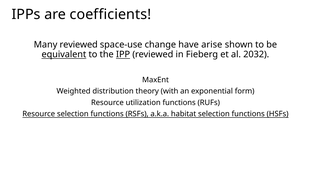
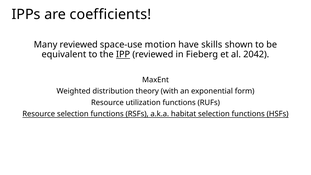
change: change -> motion
arise: arise -> skills
equivalent underline: present -> none
2032: 2032 -> 2042
